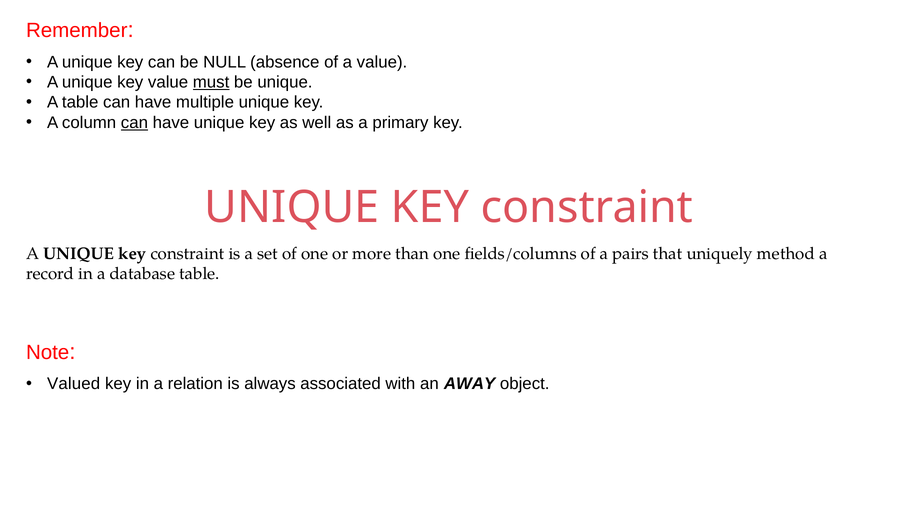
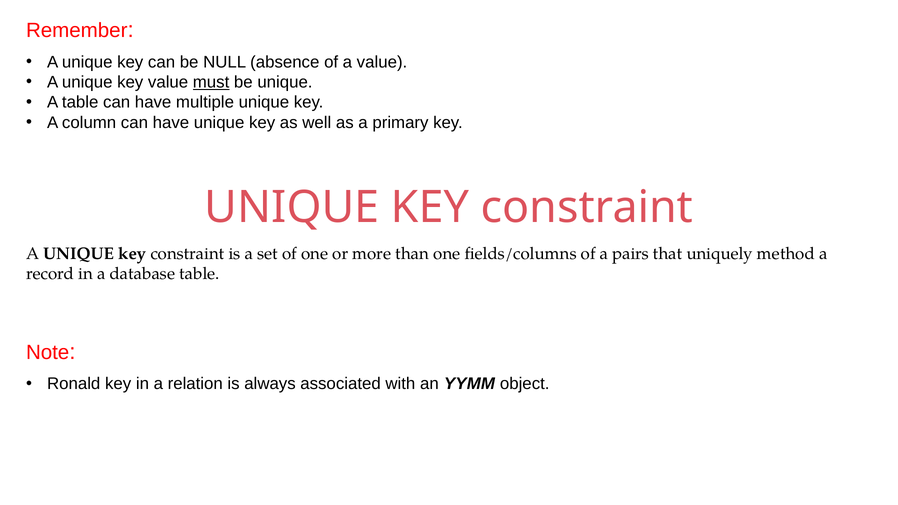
can at (134, 123) underline: present -> none
Valued: Valued -> Ronald
AWAY: AWAY -> YYMM
